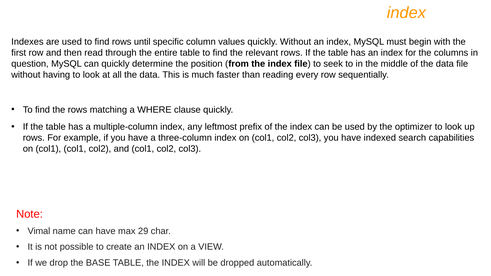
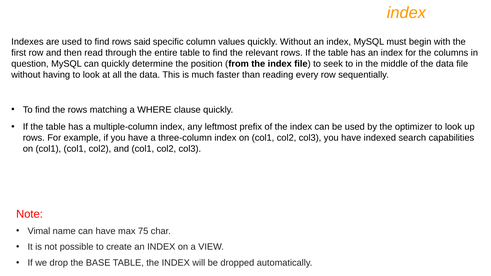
until: until -> said
29: 29 -> 75
